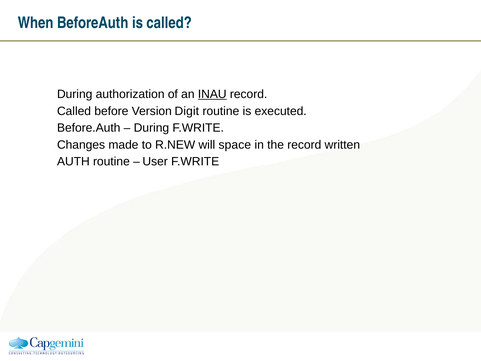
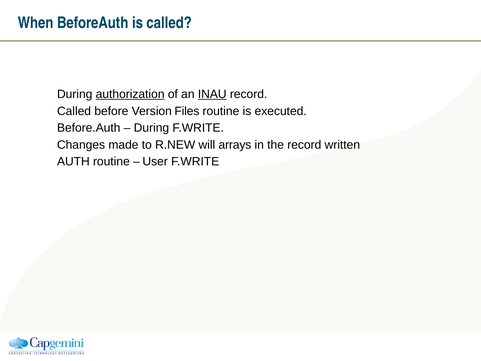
authorization underline: none -> present
Digit: Digit -> Files
space: space -> arrays
